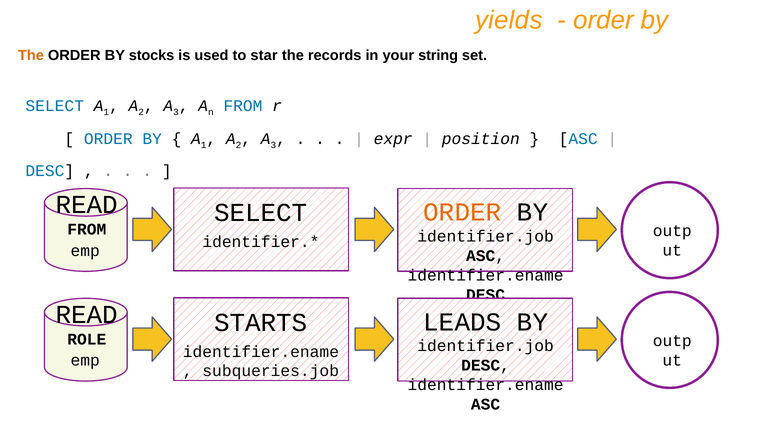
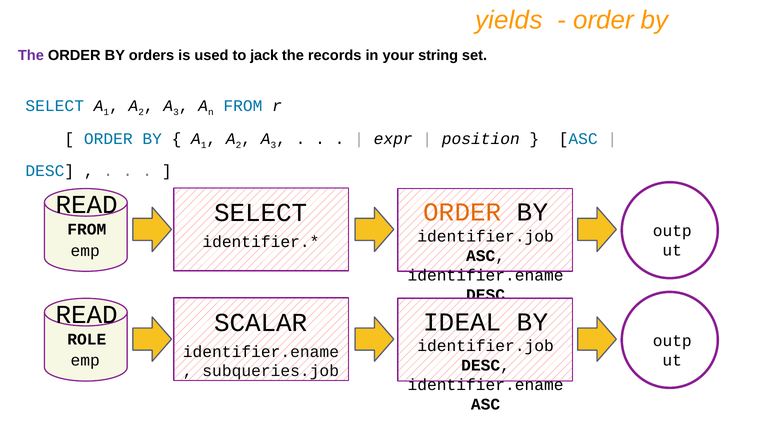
The at (31, 56) colour: orange -> purple
stocks: stocks -> orders
star: star -> jack
LEADS: LEADS -> IDEAL
STARTS: STARTS -> SCALAR
